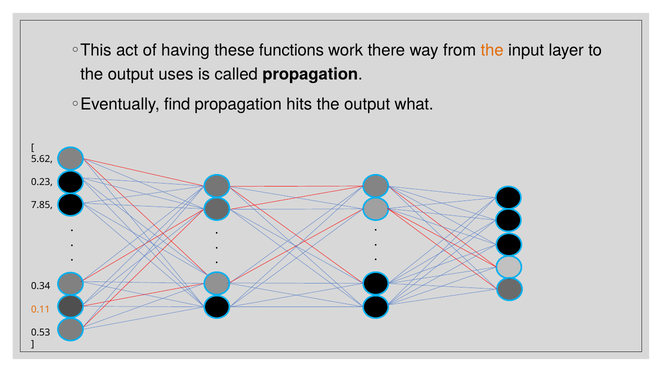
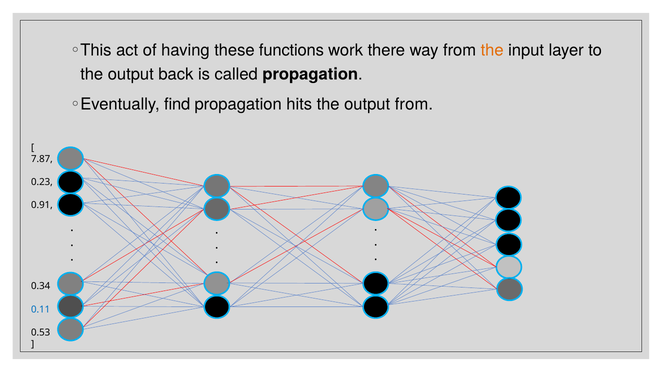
uses: uses -> back
output what: what -> from
5.62: 5.62 -> 7.87
7.85: 7.85 -> 0.91
0.11 colour: orange -> blue
